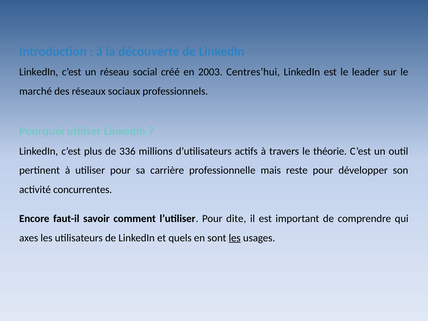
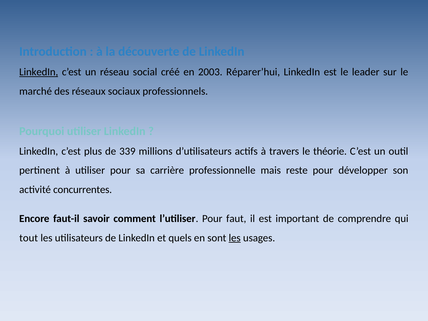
LinkedIn at (39, 72) underline: none -> present
Centres’hui: Centres’hui -> Réparer’hui
336: 336 -> 339
dite: dite -> faut
axes: axes -> tout
